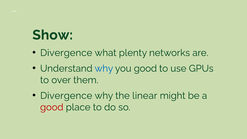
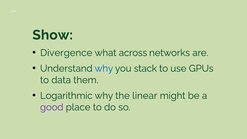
plenty: plenty -> across
you good: good -> stack
over: over -> data
Divergence at (66, 96): Divergence -> Logarithmic
good at (52, 107) colour: red -> purple
